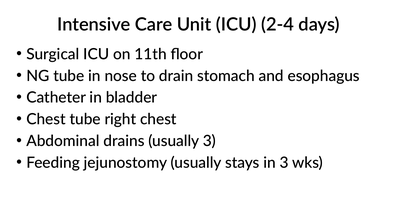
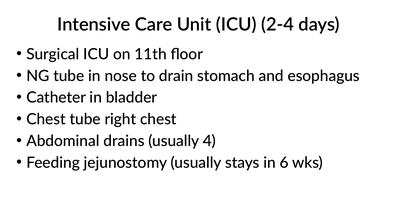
usually 3: 3 -> 4
in 3: 3 -> 6
